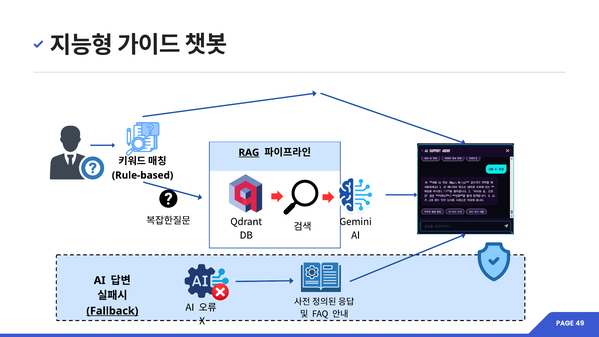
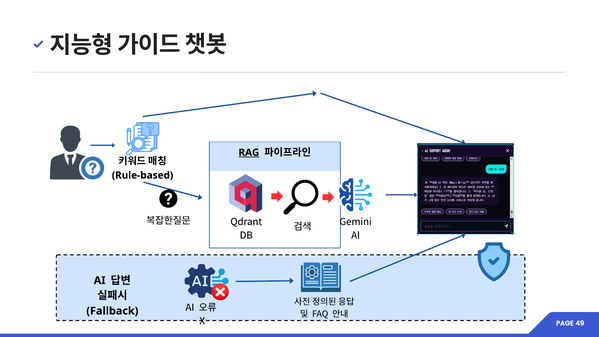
Fallback underline: present -> none
